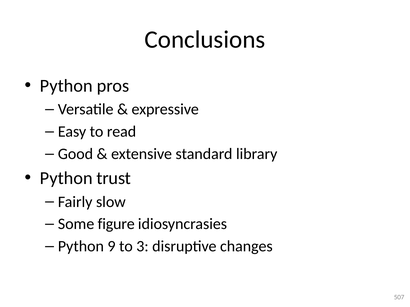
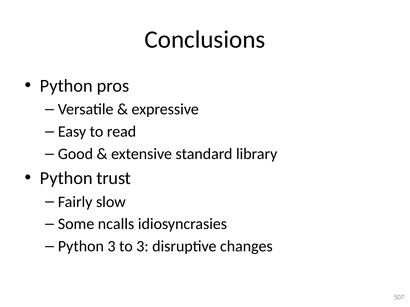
figure: figure -> ncalls
Python 9: 9 -> 3
